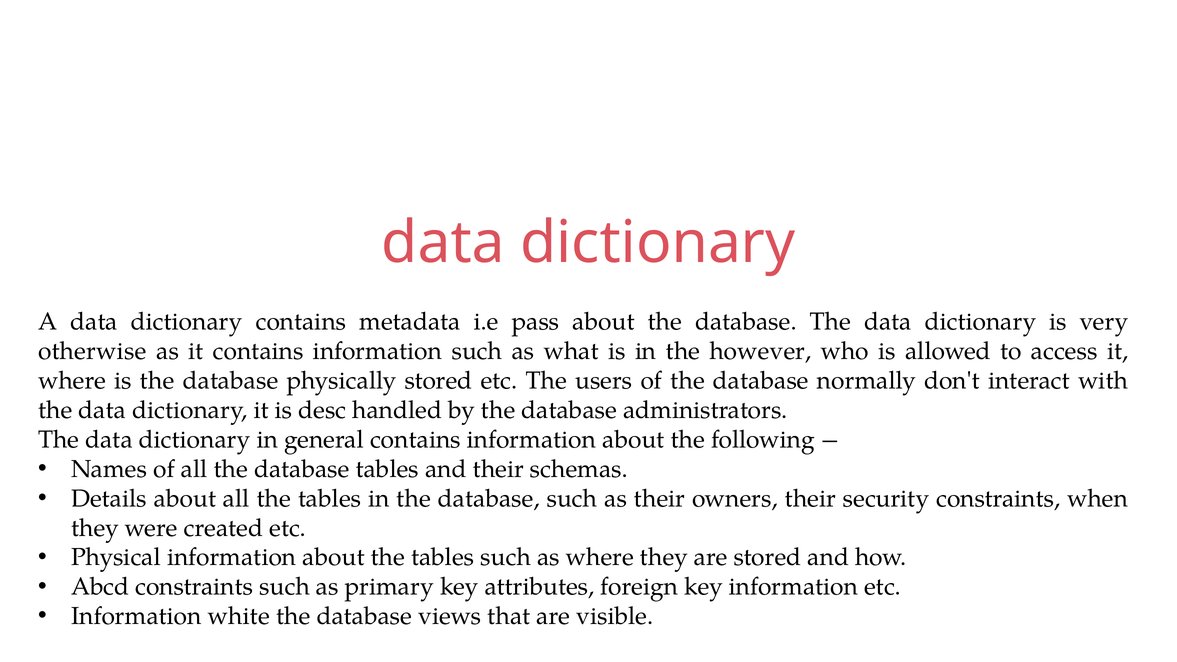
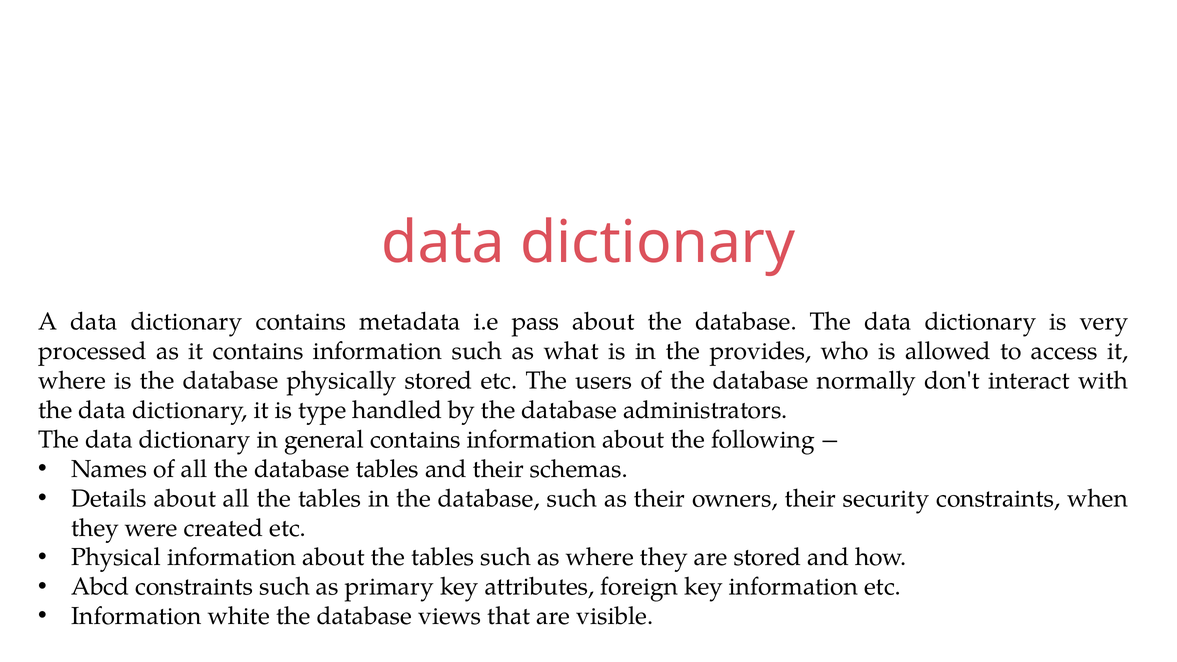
otherwise: otherwise -> processed
however: however -> provides
desc: desc -> type
